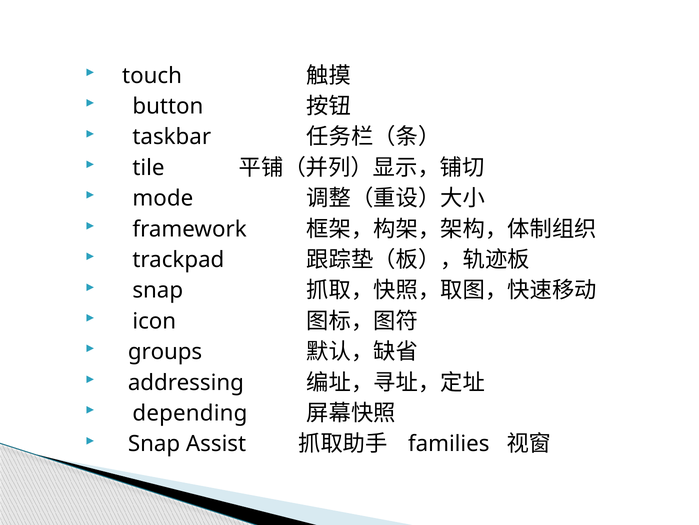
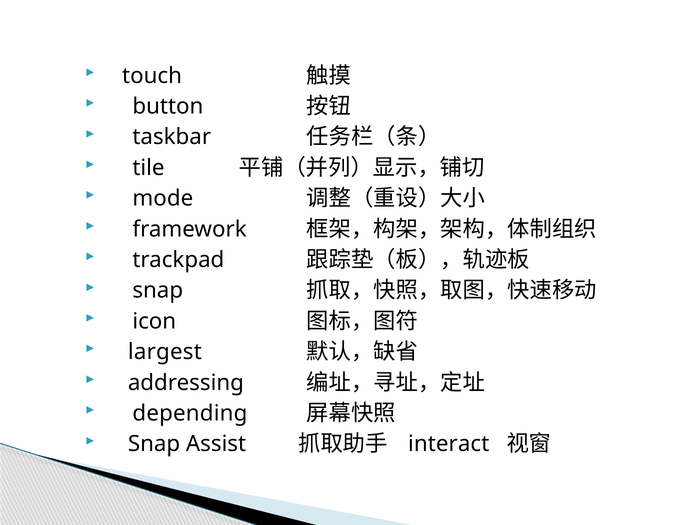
groups: groups -> largest
families: families -> interact
